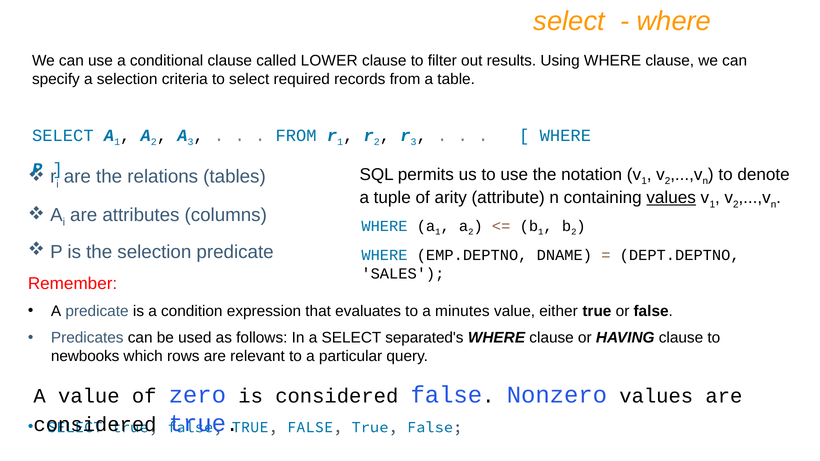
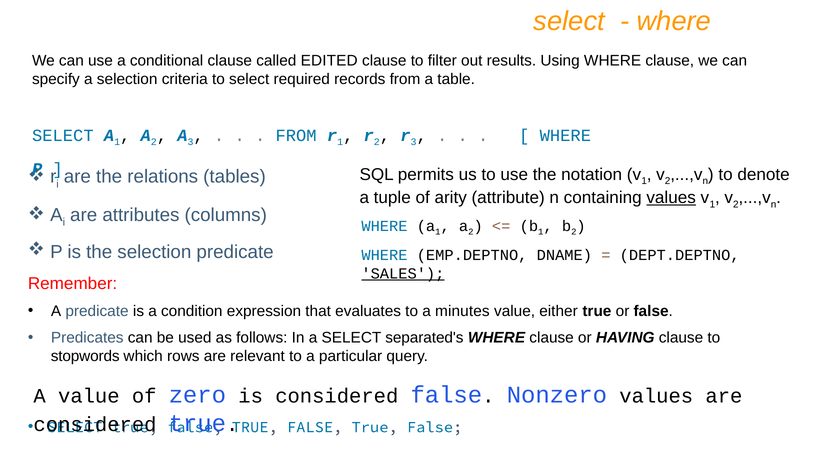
LOWER: LOWER -> EDITED
SALES underline: none -> present
newbooks: newbooks -> stopwords
